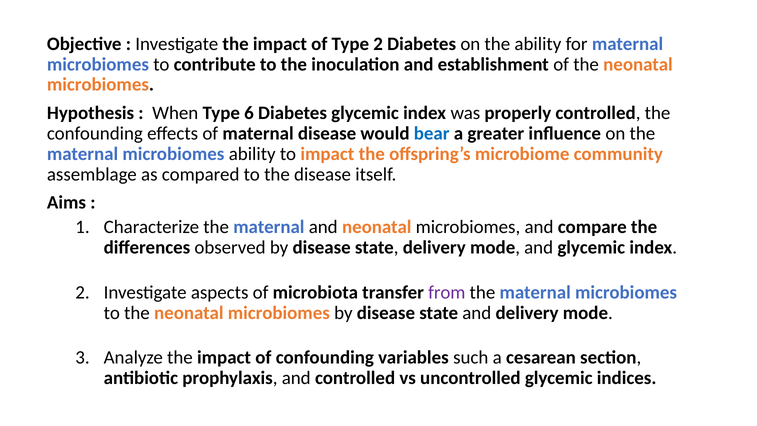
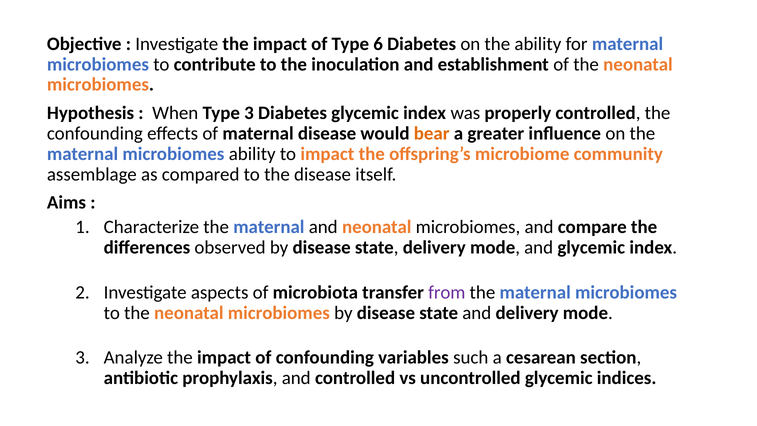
Type 2: 2 -> 6
Type 6: 6 -> 3
bear colour: blue -> orange
